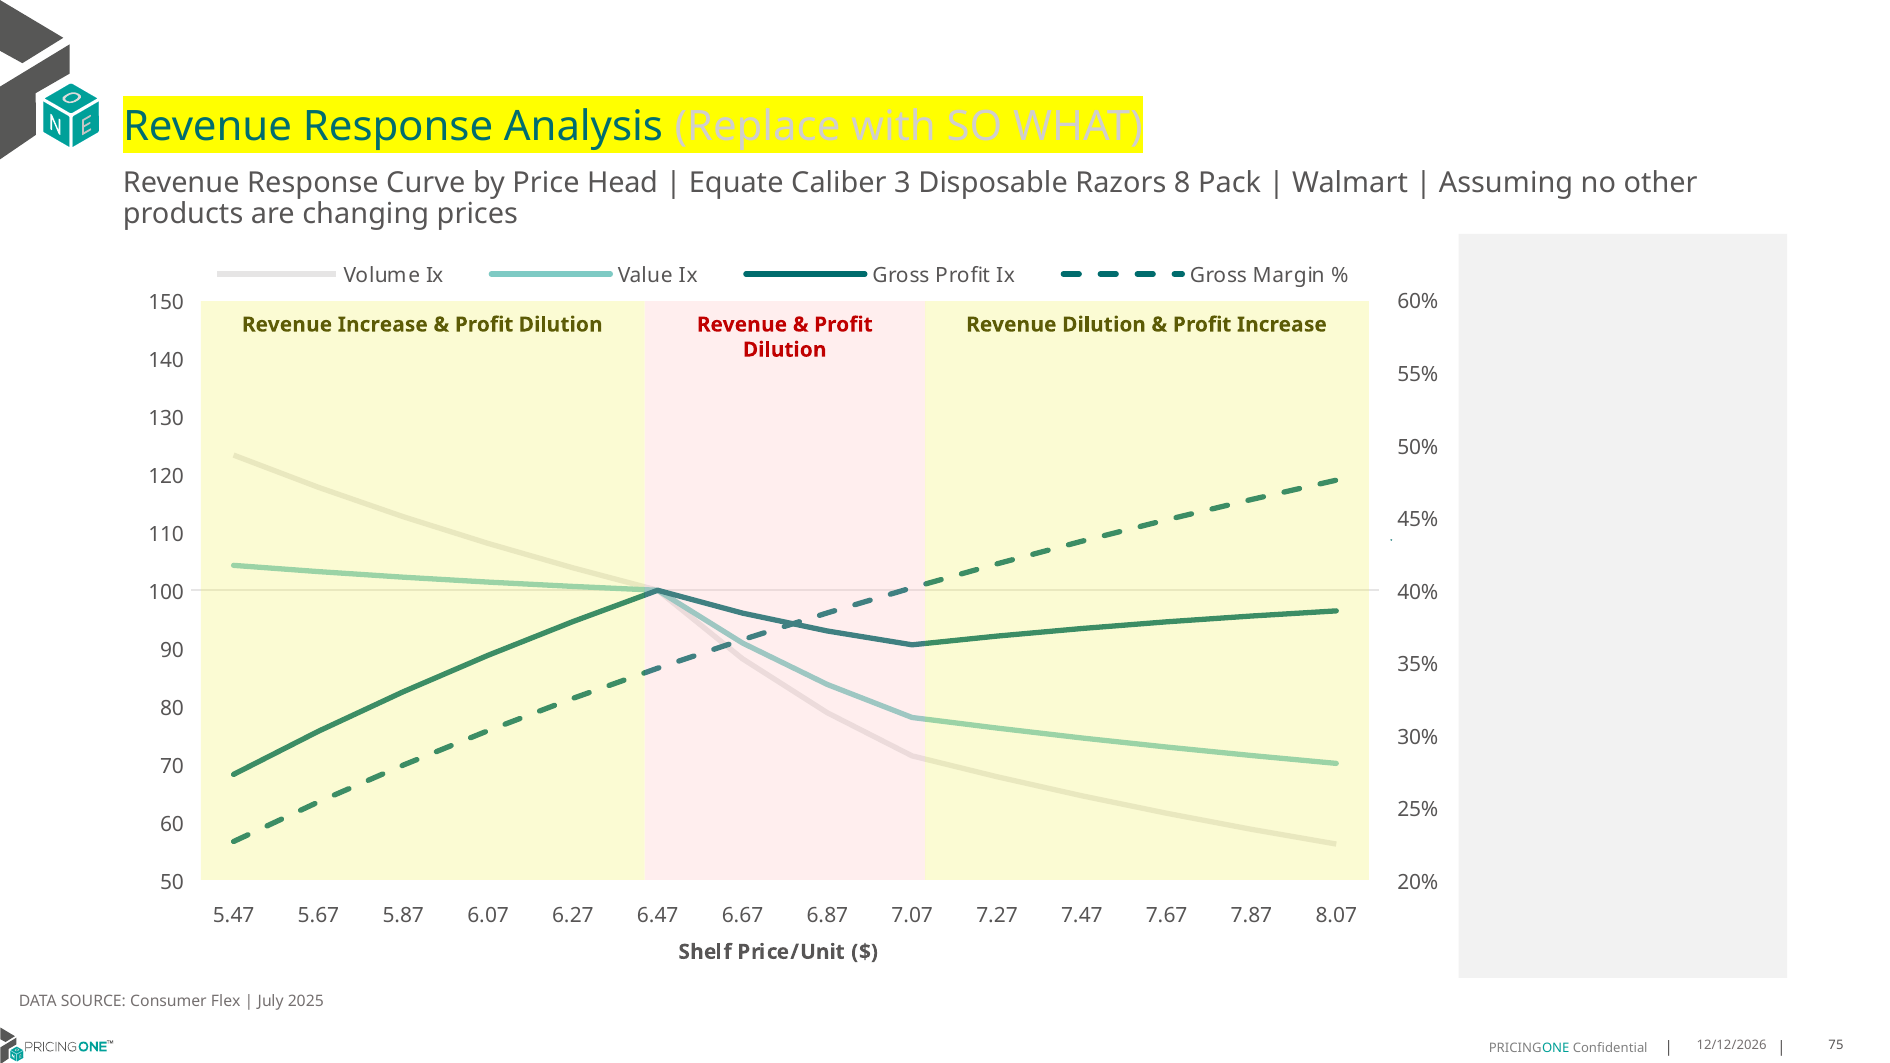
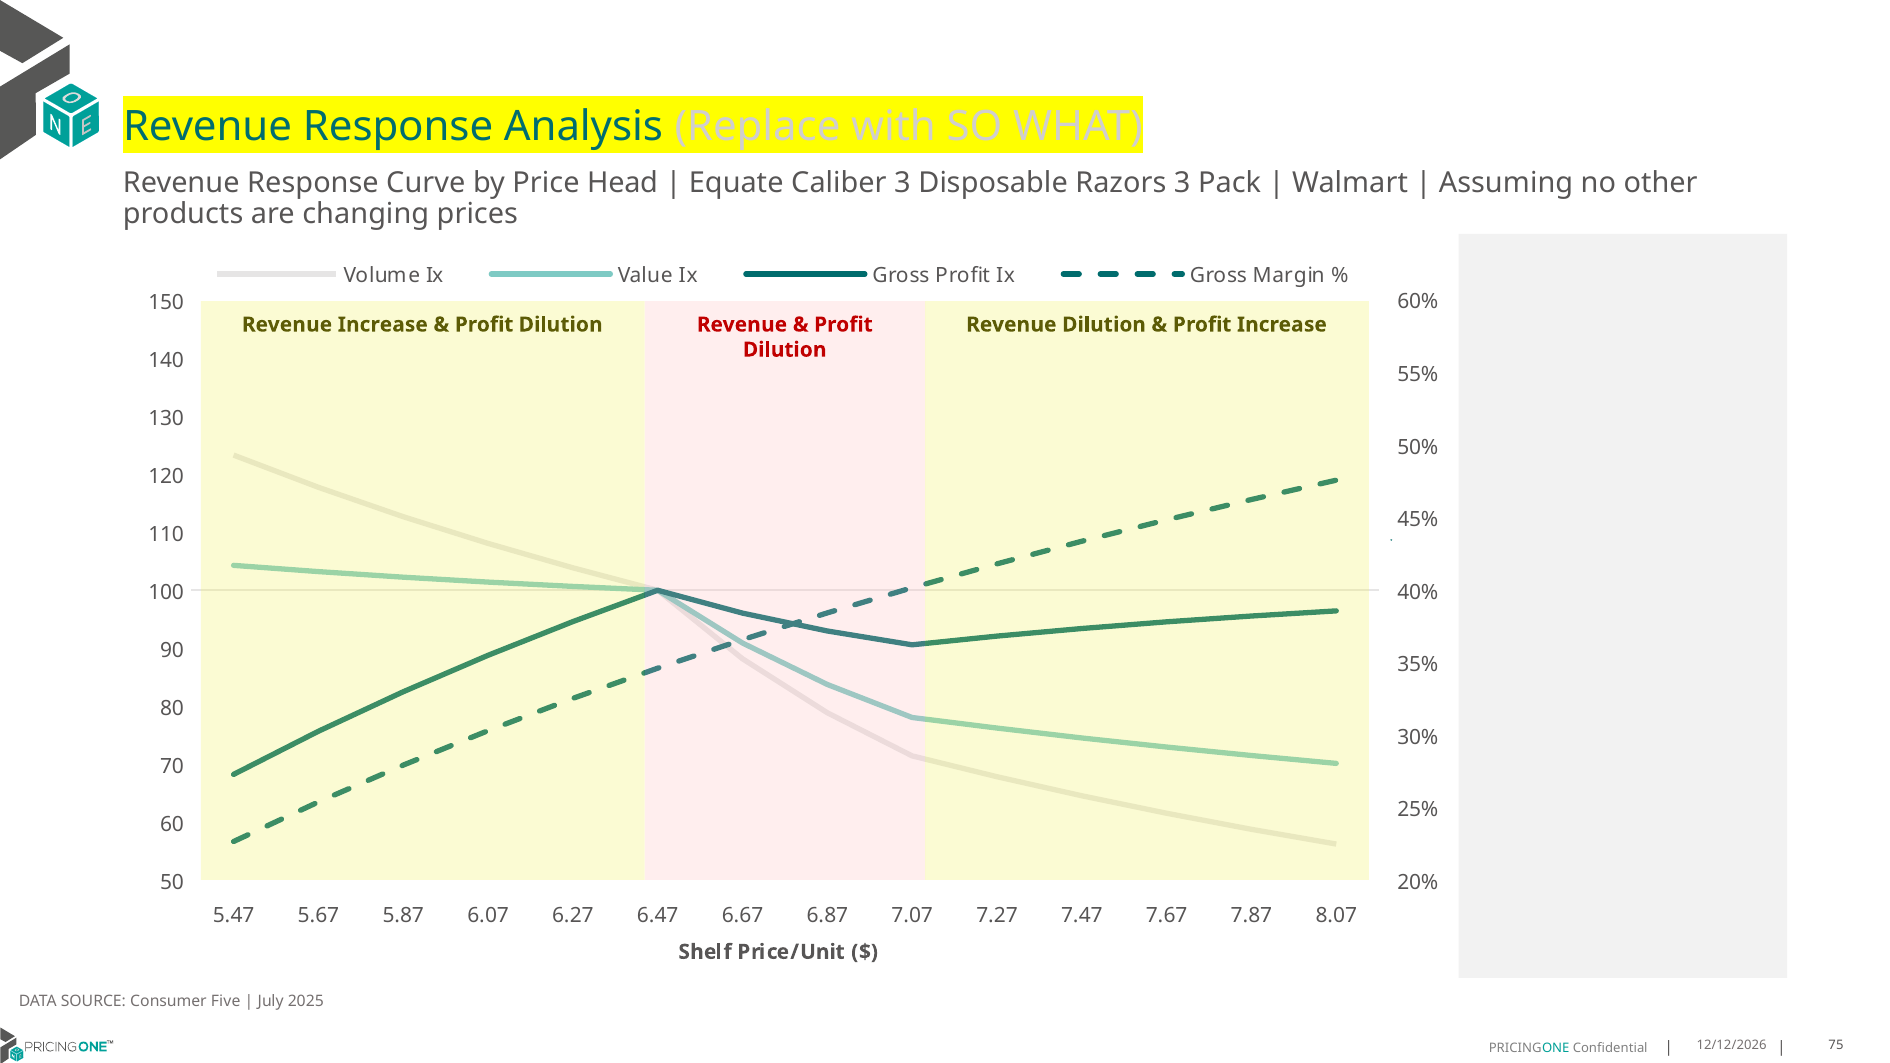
Razors 8: 8 -> 3
Flex: Flex -> Five
